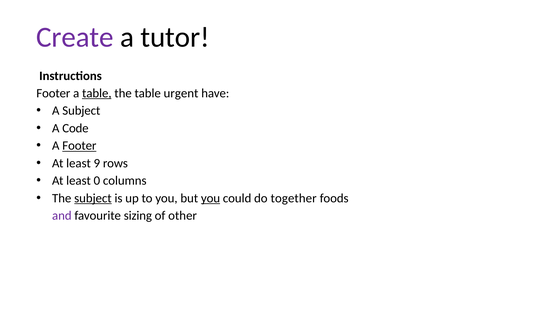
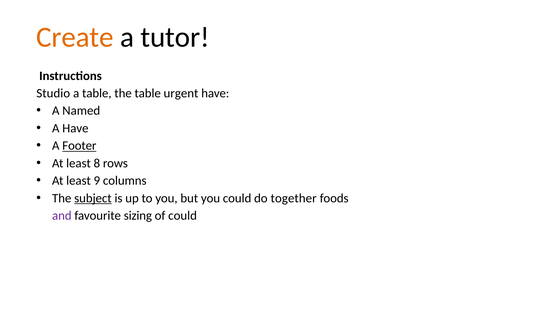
Create colour: purple -> orange
Footer at (53, 93): Footer -> Studio
table at (97, 93) underline: present -> none
A Subject: Subject -> Named
A Code: Code -> Have
9: 9 -> 8
0: 0 -> 9
you at (211, 198) underline: present -> none
of other: other -> could
